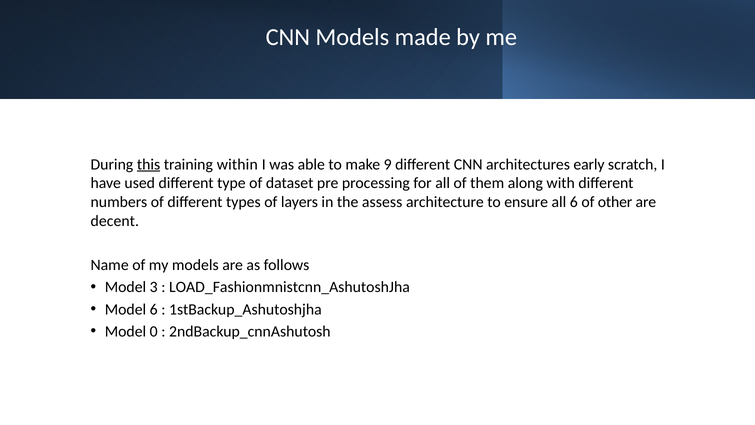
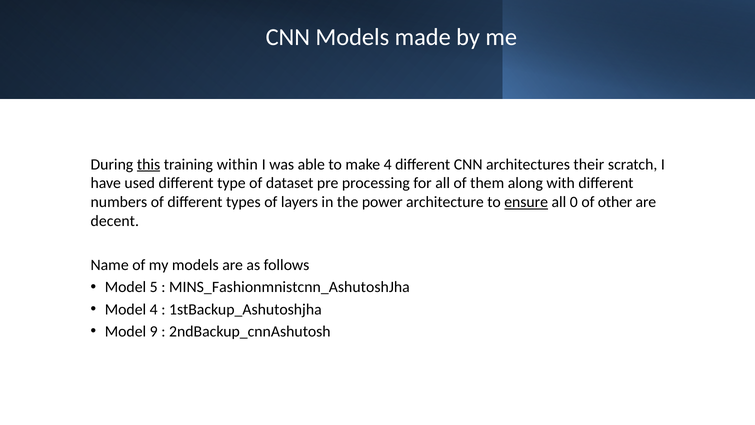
make 9: 9 -> 4
early: early -> their
assess: assess -> power
ensure underline: none -> present
all 6: 6 -> 0
3: 3 -> 5
LOAD_Fashionmnistcnn_AshutoshJha: LOAD_Fashionmnistcnn_AshutoshJha -> MINS_Fashionmnistcnn_AshutoshJha
Model 6: 6 -> 4
0: 0 -> 9
